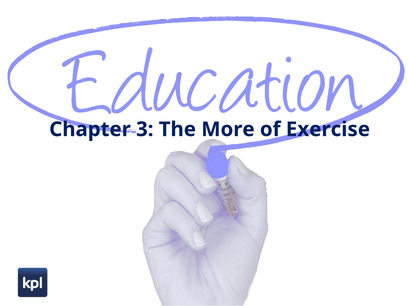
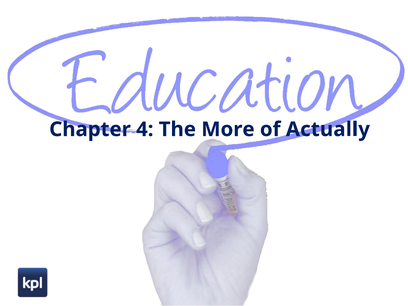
3: 3 -> 4
Exercise: Exercise -> Actually
